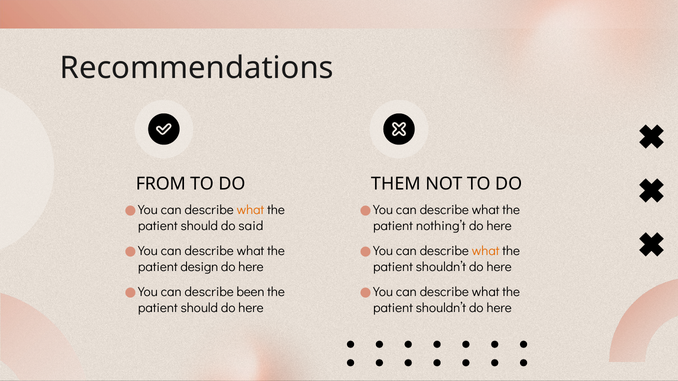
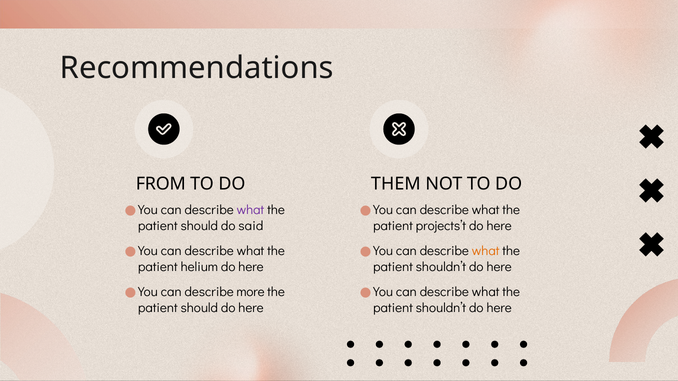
what at (250, 210) colour: orange -> purple
nothing’t: nothing’t -> projects’t
design: design -> helium
been: been -> more
